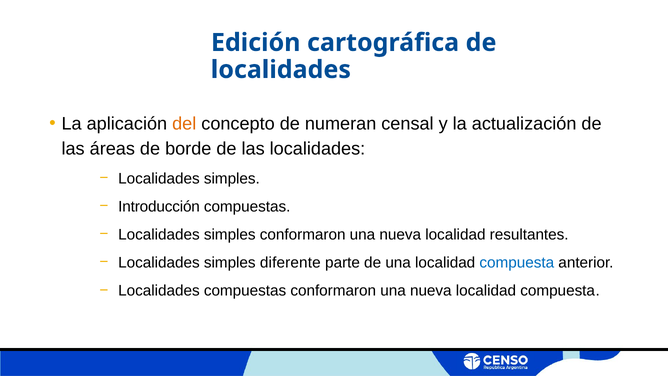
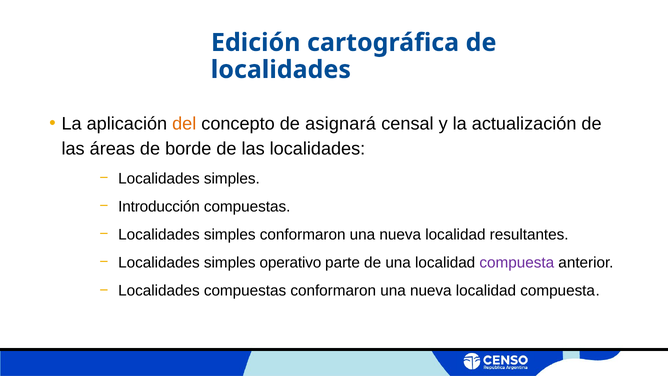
numeran: numeran -> asignará
diferente: diferente -> operativo
compuesta at (517, 263) colour: blue -> purple
